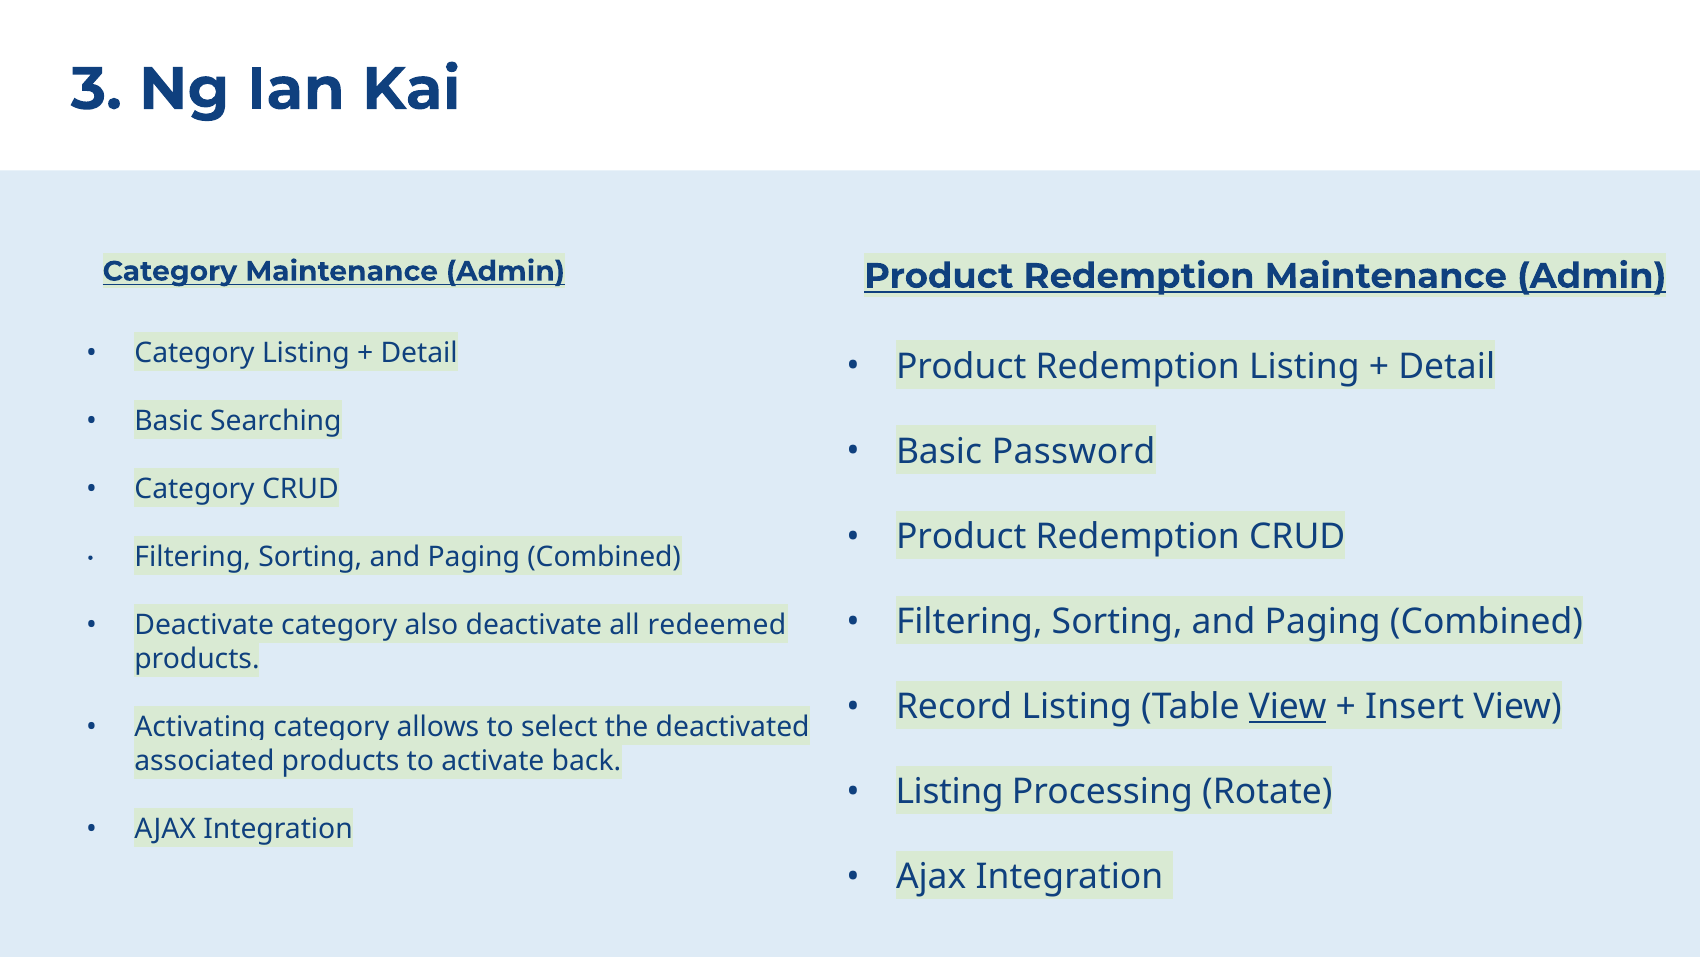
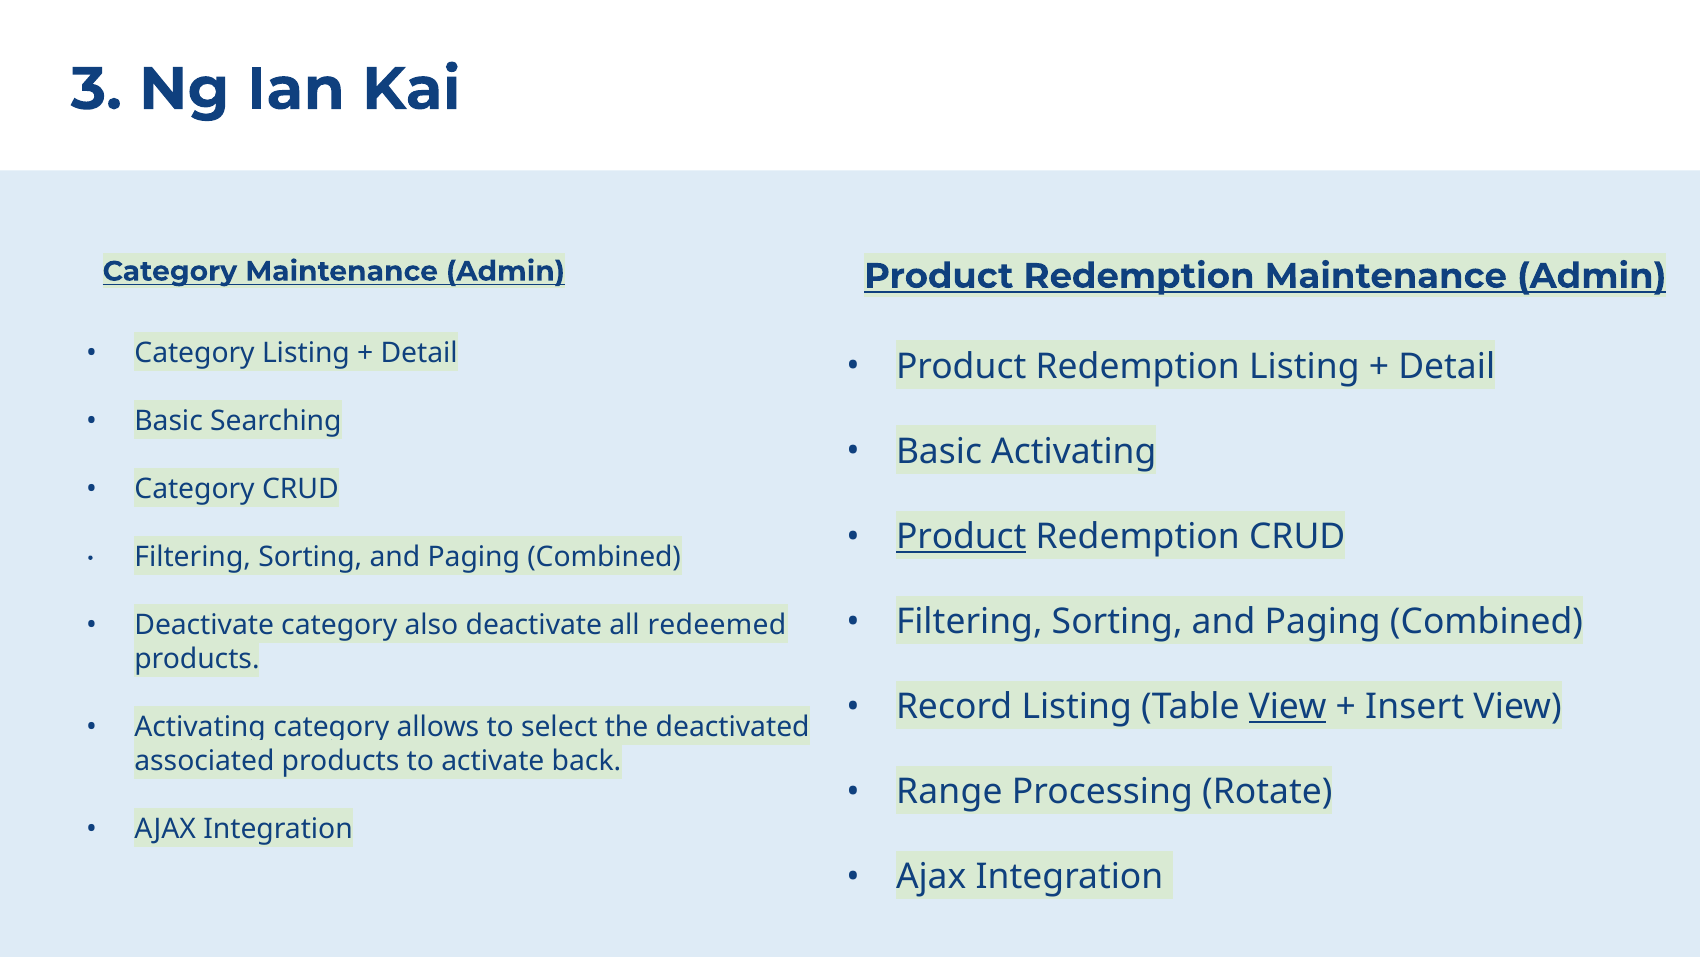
Basic Password: Password -> Activating
Product at (961, 536) underline: none -> present
Listing at (950, 791): Listing -> Range
